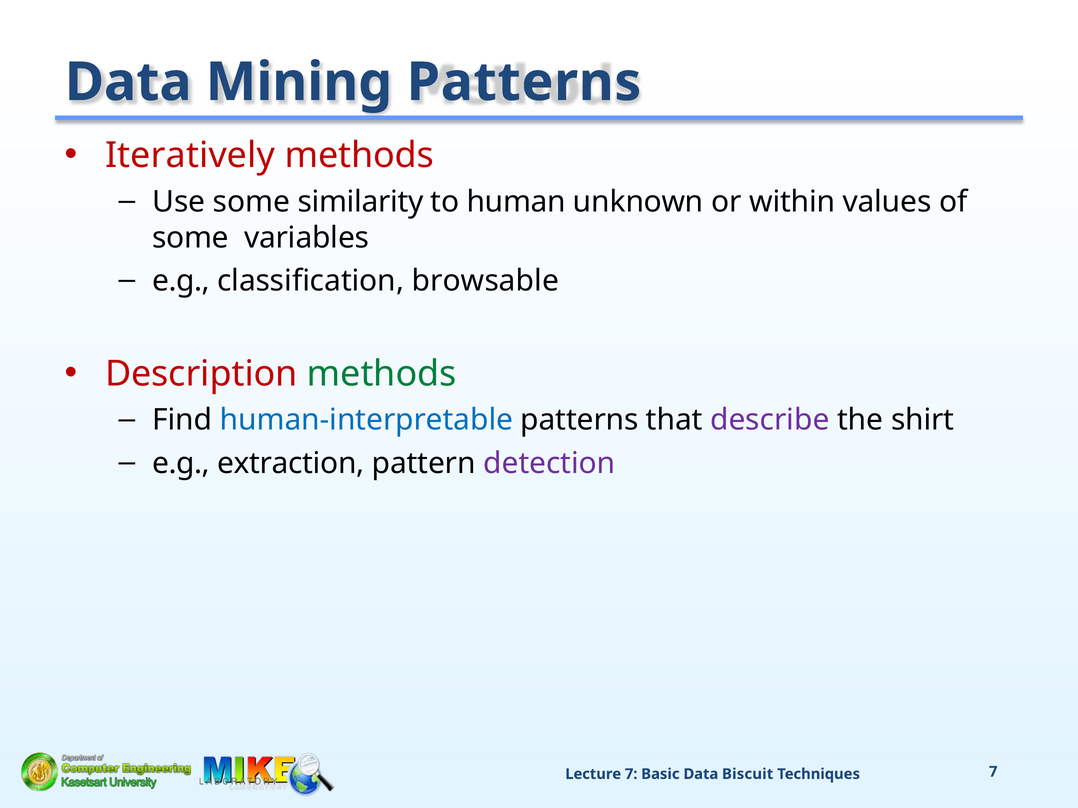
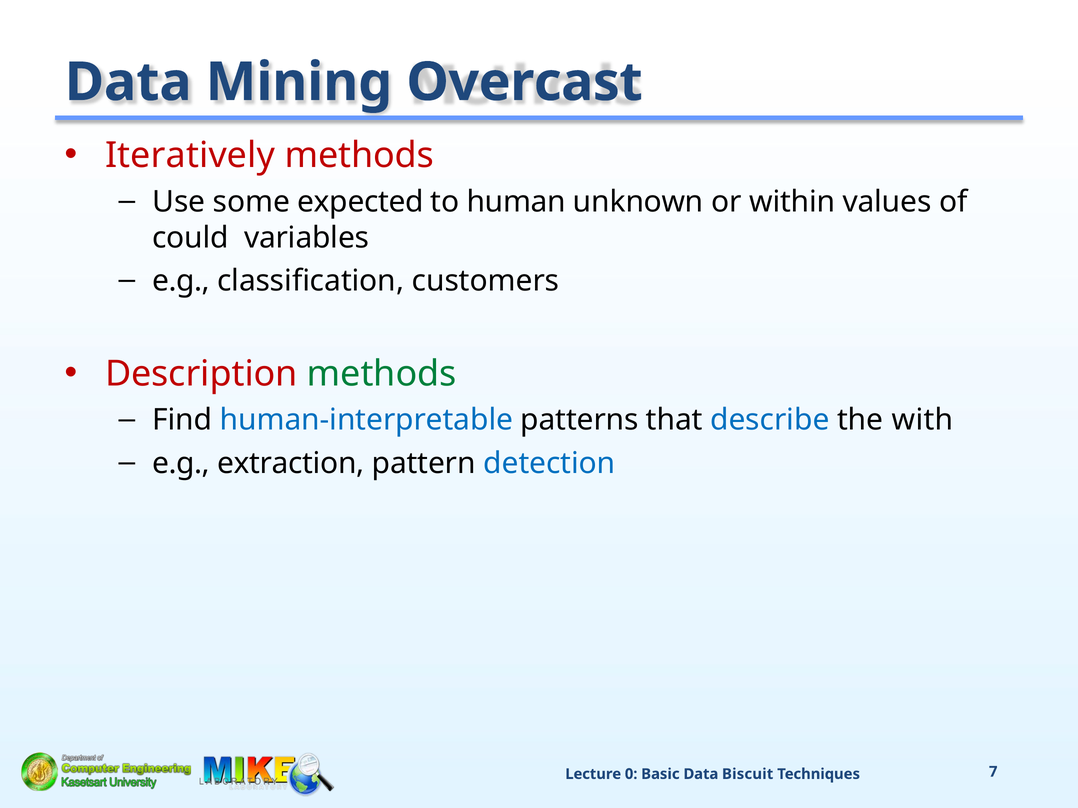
Mining Patterns: Patterns -> Overcast
similarity: similarity -> expected
some at (191, 238): some -> could
browsable: browsable -> customers
describe colour: purple -> blue
shirt: shirt -> with
detection colour: purple -> blue
Lecture 7: 7 -> 0
